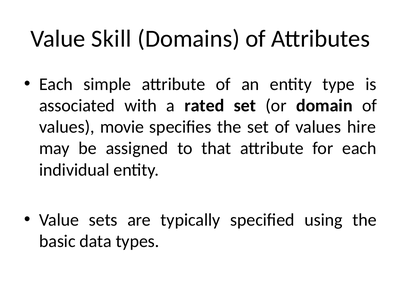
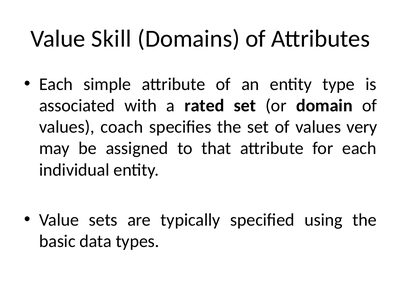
movie: movie -> coach
hire: hire -> very
